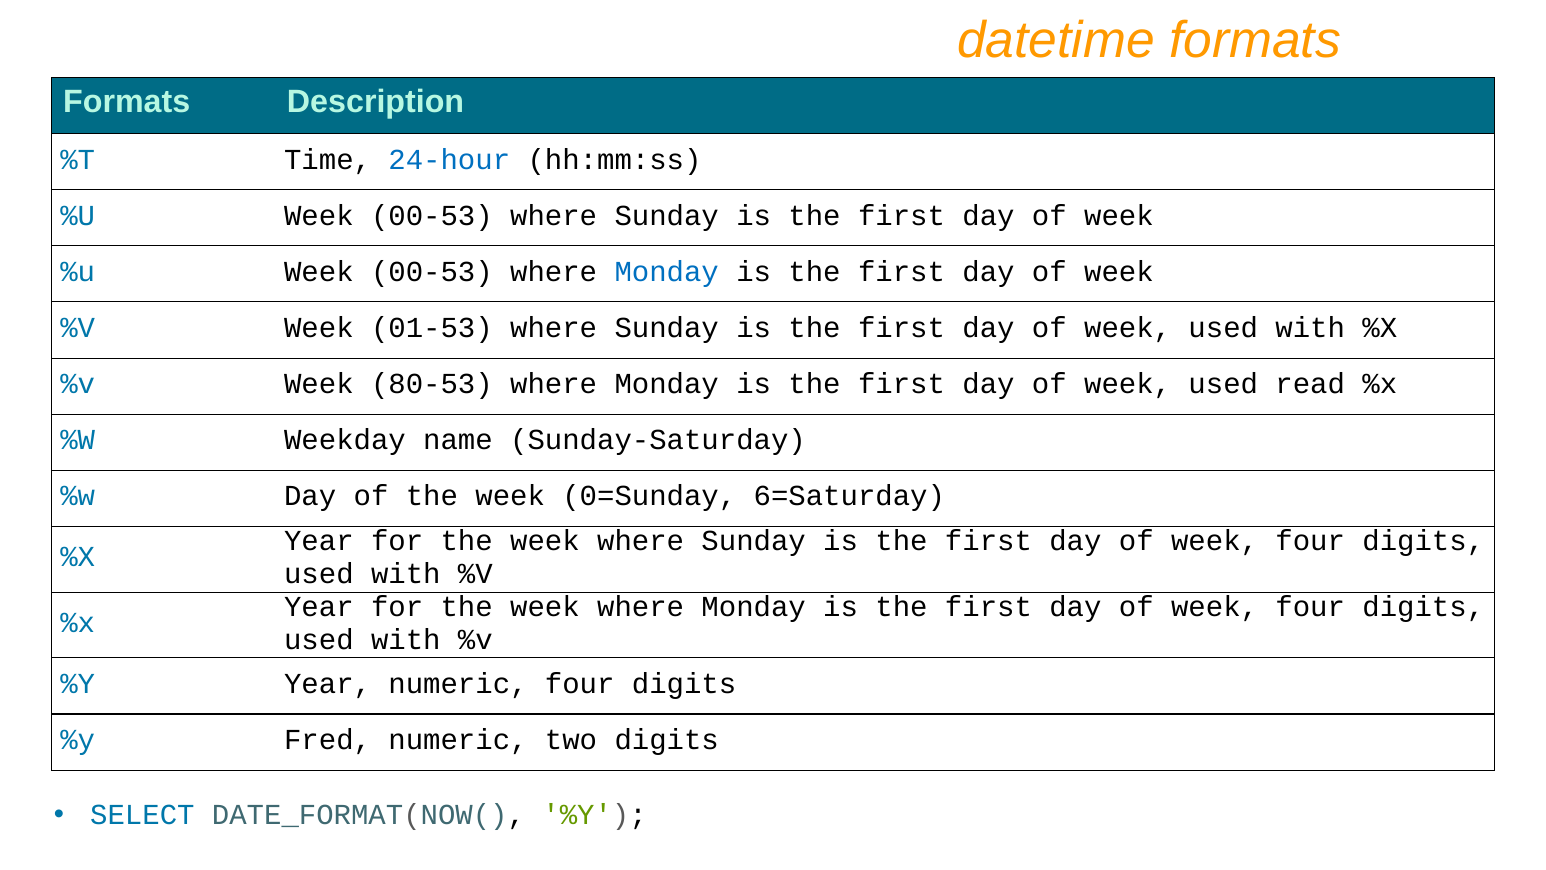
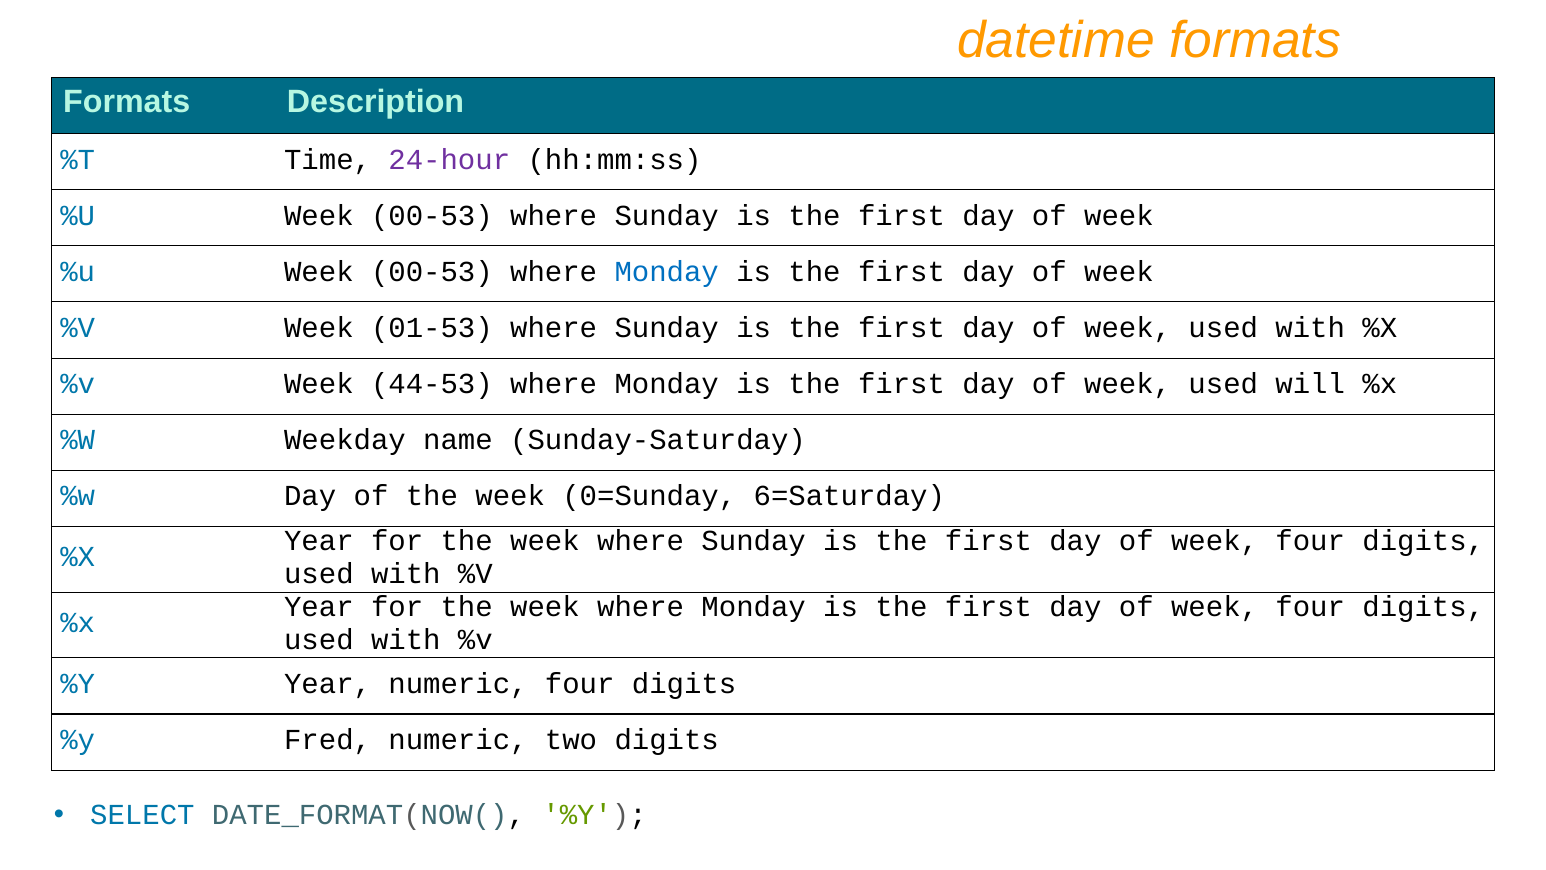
24-hour colour: blue -> purple
80-53: 80-53 -> 44-53
read: read -> will
